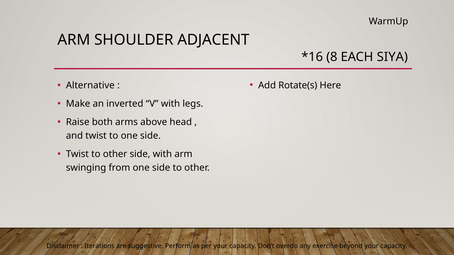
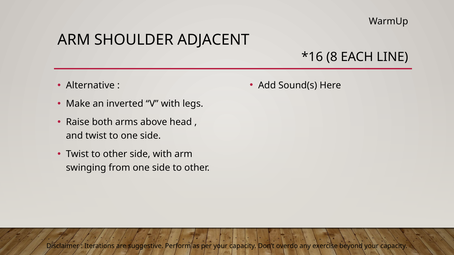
SIYA: SIYA -> LINE
Rotate(s: Rotate(s -> Sound(s
